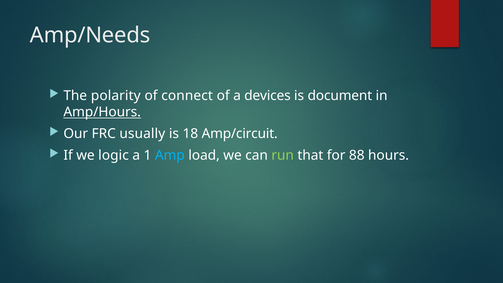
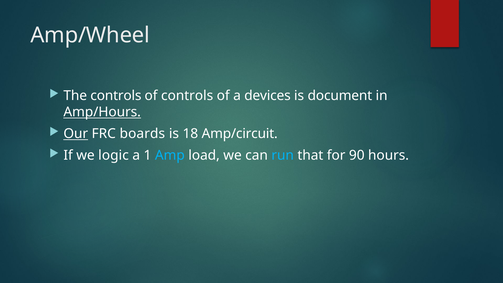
Amp/Needs: Amp/Needs -> Amp/Wheel
The polarity: polarity -> controls
of connect: connect -> controls
Our underline: none -> present
usually: usually -> boards
run colour: light green -> light blue
88: 88 -> 90
